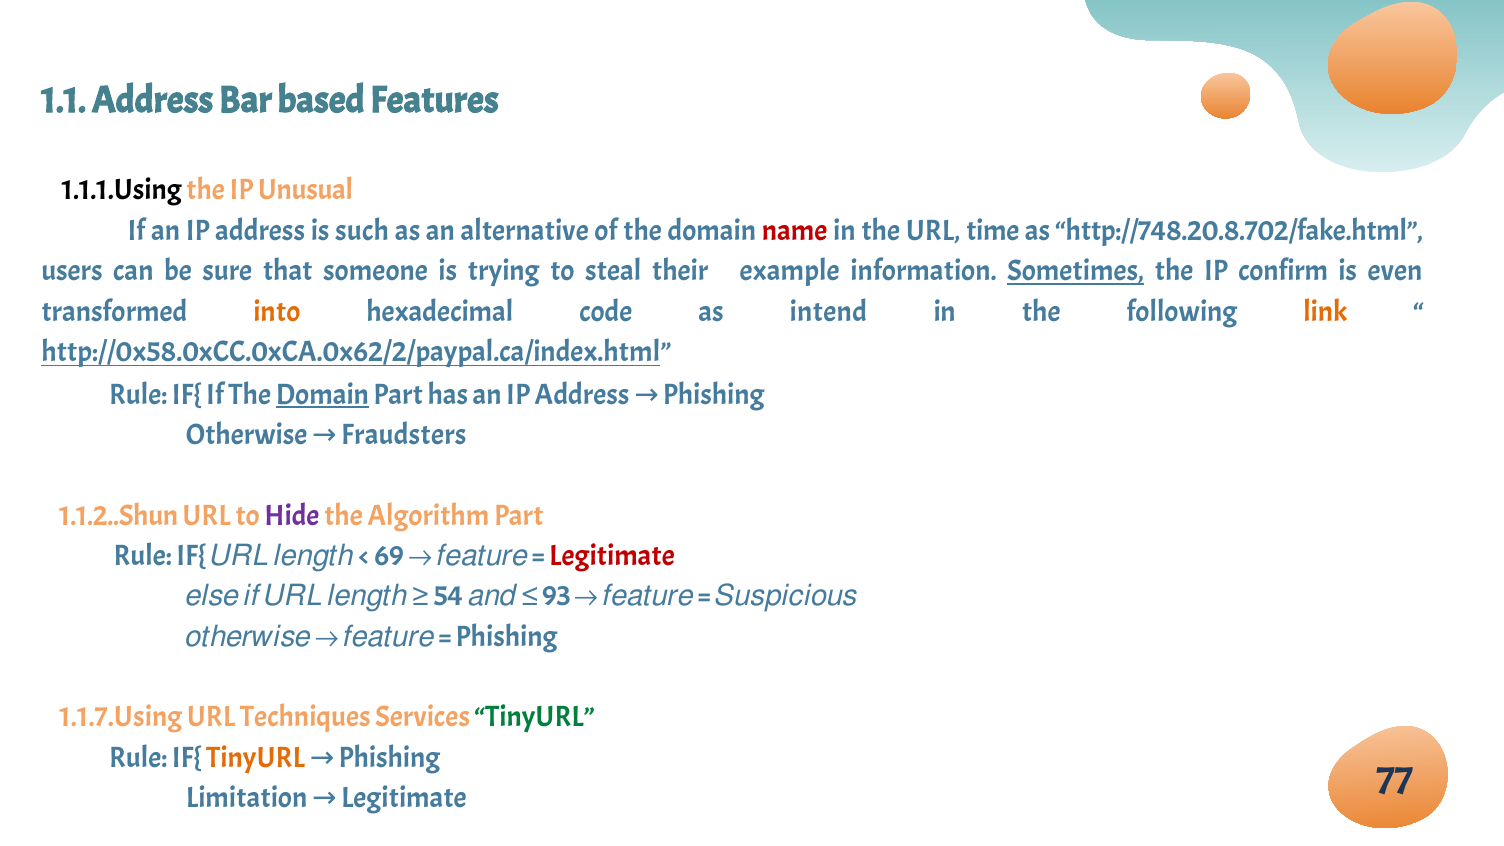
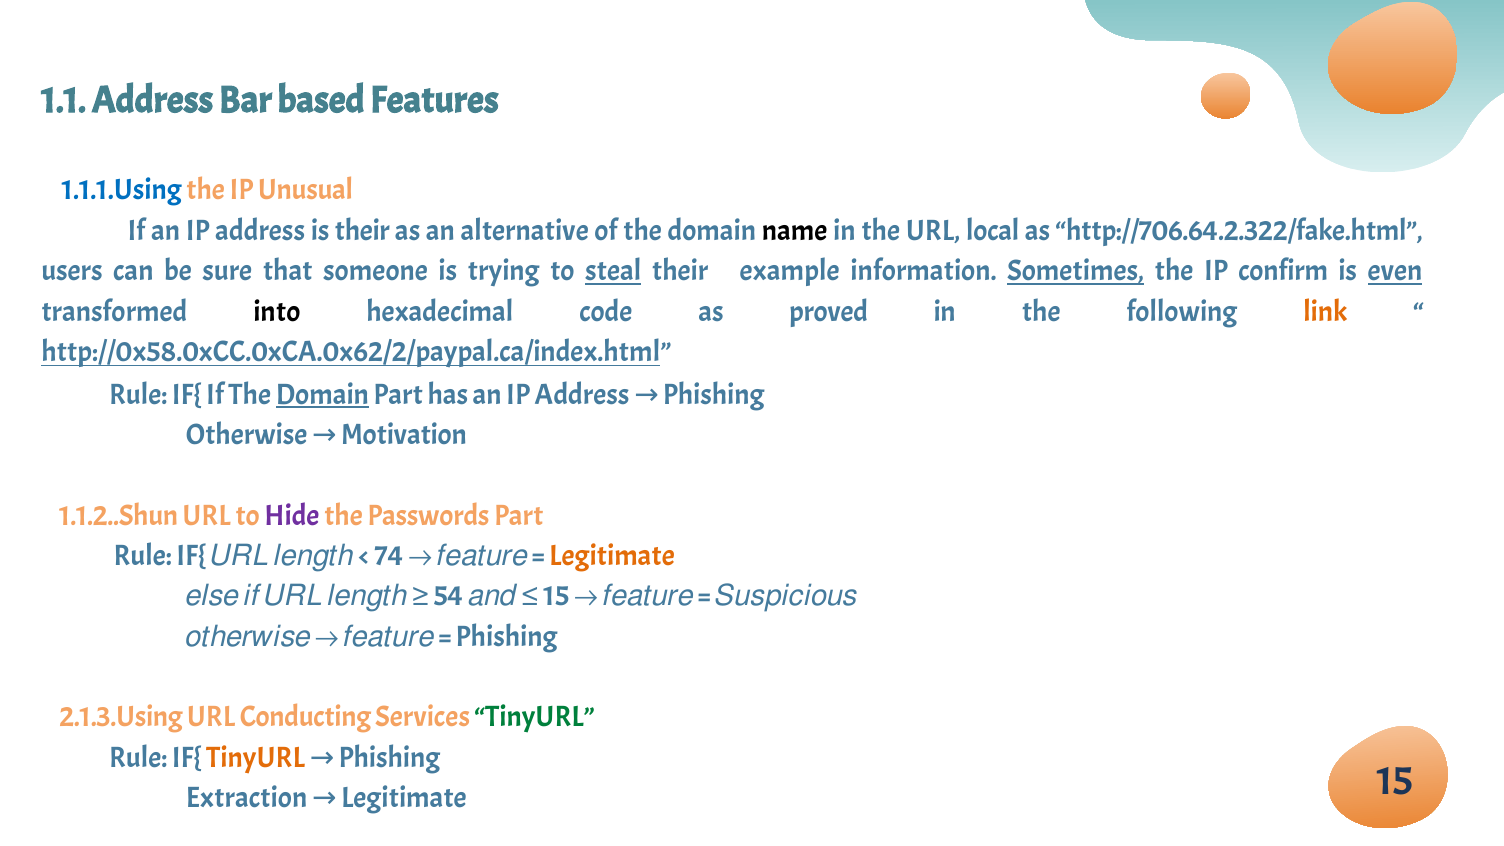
1.1.1.Using colour: black -> blue
is such: such -> their
name colour: red -> black
time: time -> local
http://748.20.8.702/fake.html: http://748.20.8.702/fake.html -> http://706.64.2.322/fake.html
steal underline: none -> present
even underline: none -> present
into colour: orange -> black
intend: intend -> proved
Fraudsters: Fraudsters -> Motivation
Algorithm: Algorithm -> Passwords
69: 69 -> 74
Legitimate at (612, 556) colour: red -> orange
93 at (557, 596): 93 -> 15
1.1.7.Using: 1.1.7.Using -> 2.1.3.Using
Techniques: Techniques -> Conducting
77 at (1395, 780): 77 -> 15
Limitation: Limitation -> Extraction
